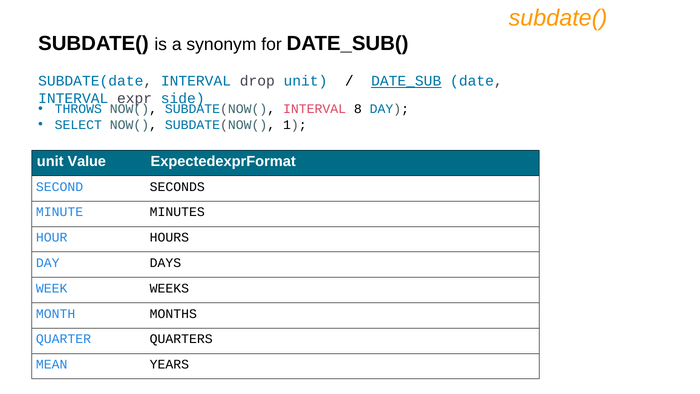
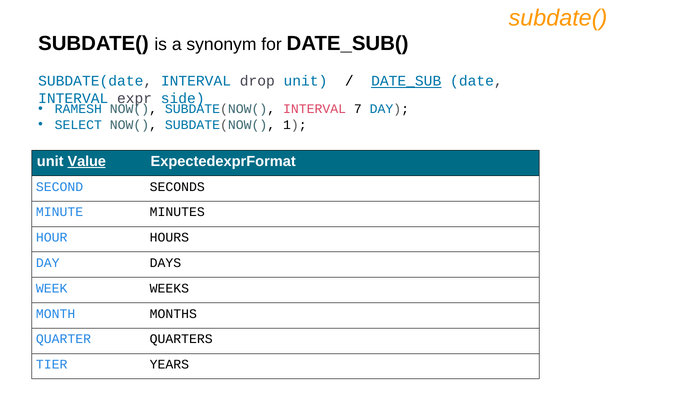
THROWS: THROWS -> RAMESH
8: 8 -> 7
Value underline: none -> present
MEAN: MEAN -> TIER
